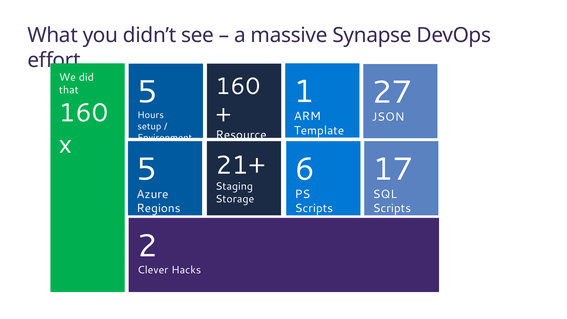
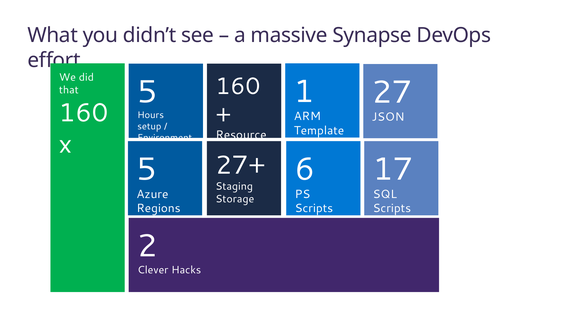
21+: 21+ -> 27+
